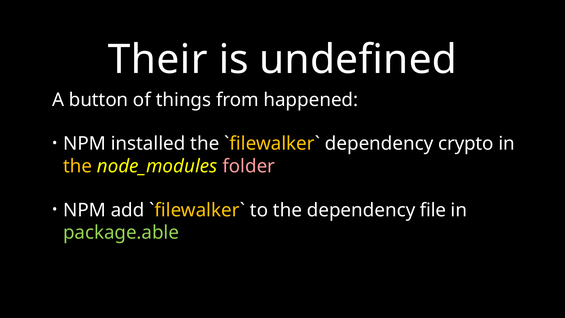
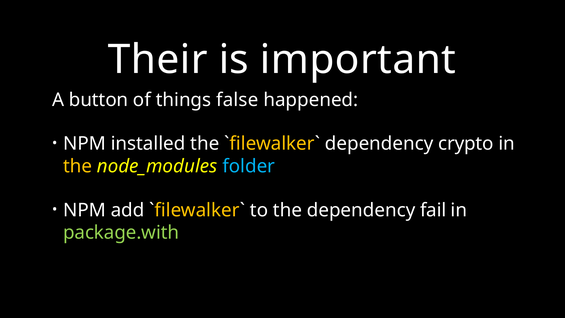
undefined: undefined -> important
from: from -> false
folder colour: pink -> light blue
file: file -> fail
package.able: package.able -> package.with
